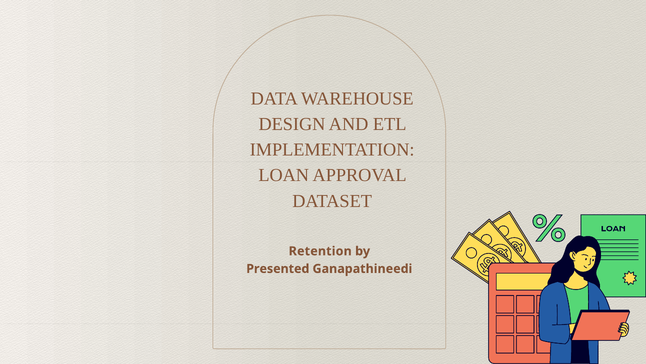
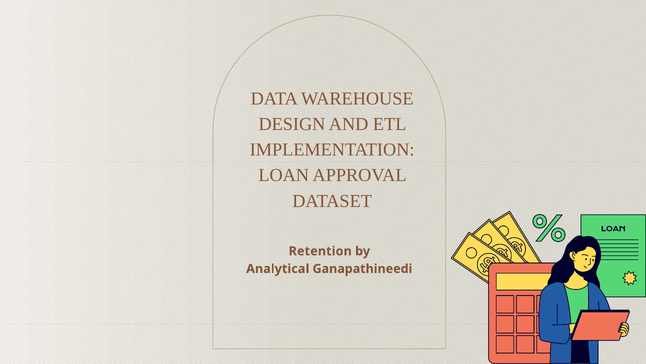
Presented: Presented -> Analytical
